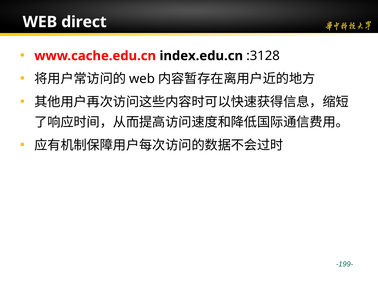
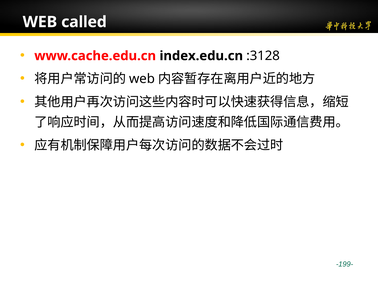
direct: direct -> called
